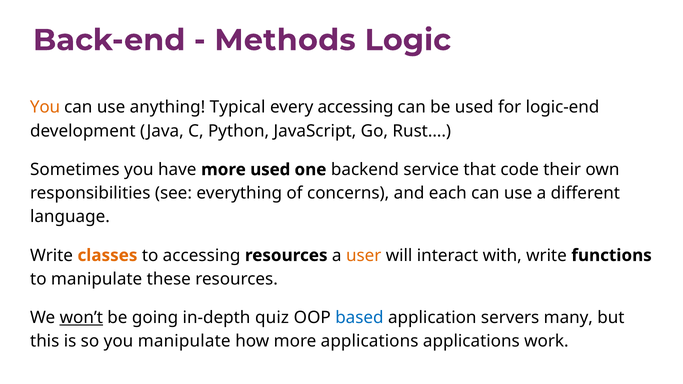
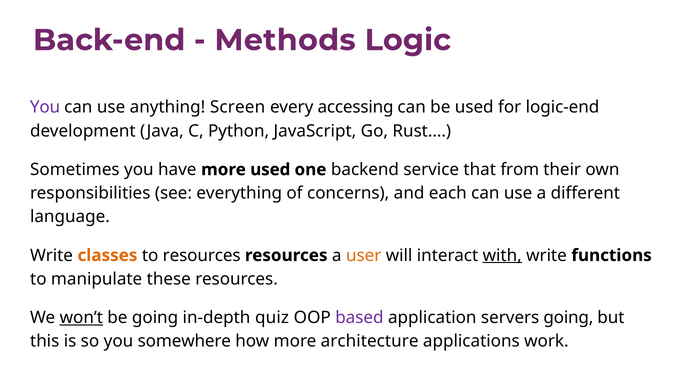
You at (45, 107) colour: orange -> purple
Typical: Typical -> Screen
code: code -> from
to accessing: accessing -> resources
with underline: none -> present
based colour: blue -> purple
servers many: many -> going
you manipulate: manipulate -> somewhere
more applications: applications -> architecture
